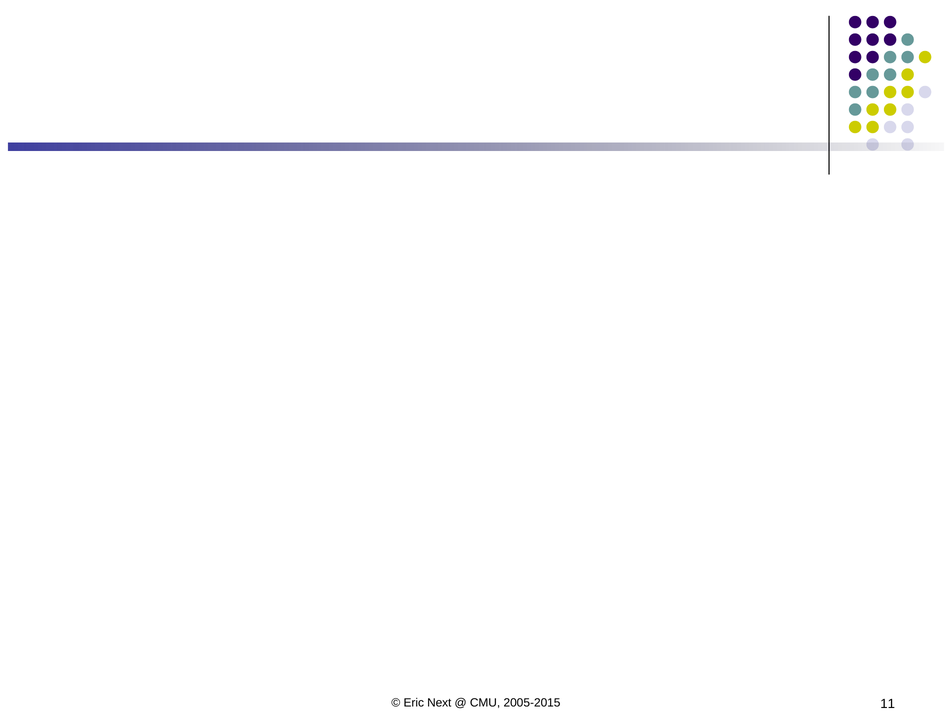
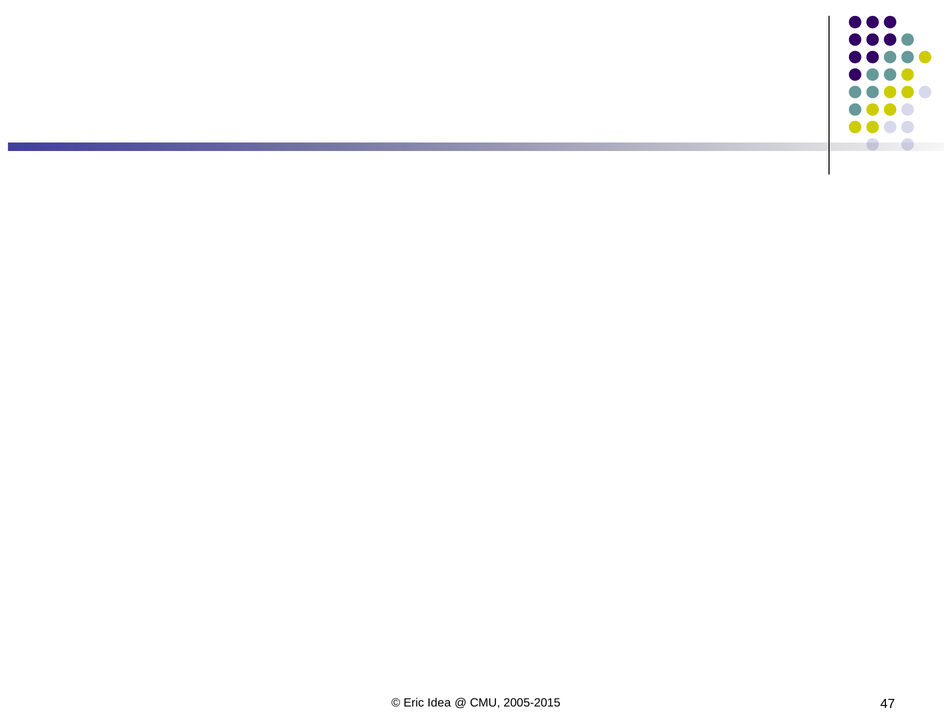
Next: Next -> Idea
11: 11 -> 47
